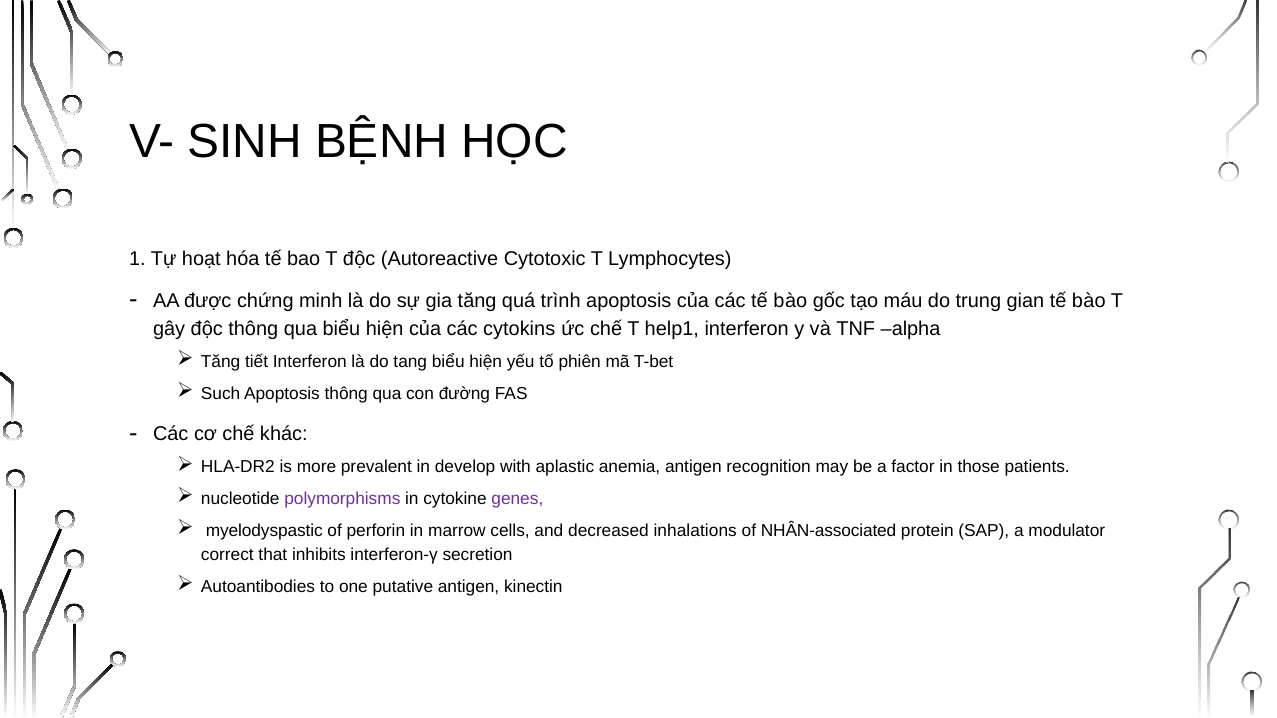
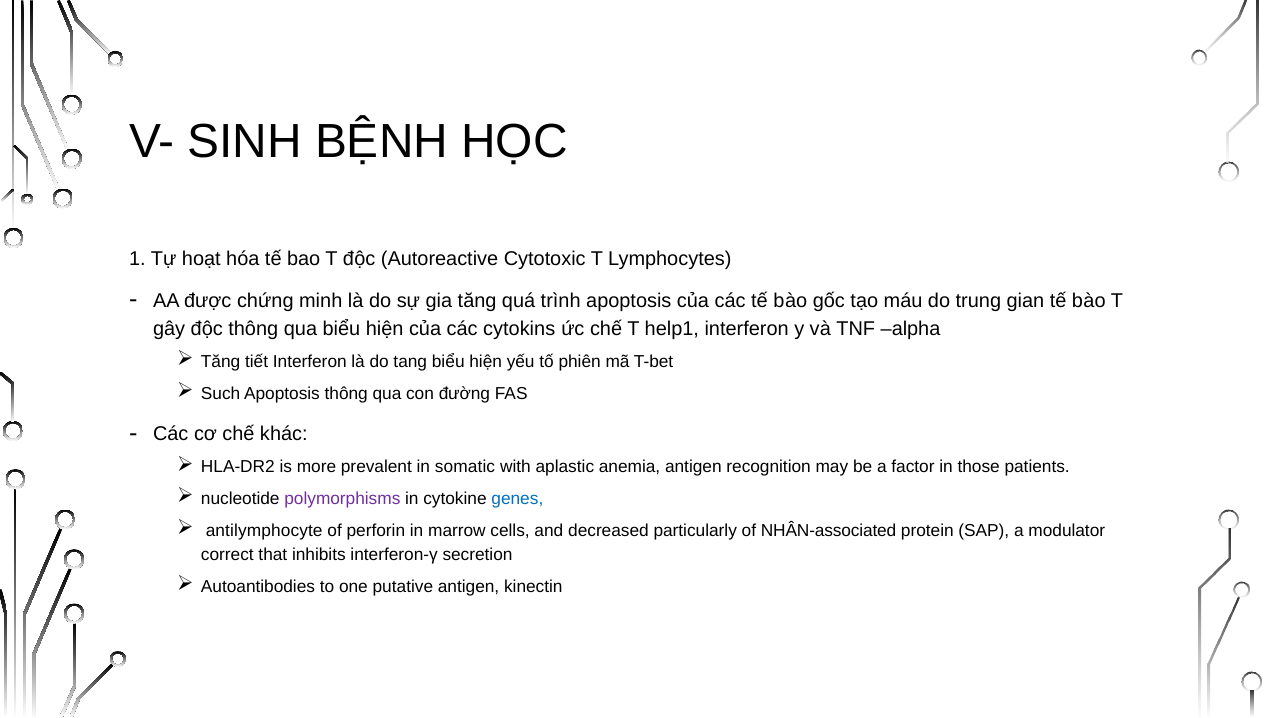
develop: develop -> somatic
genes colour: purple -> blue
myelodyspastic: myelodyspastic -> antilymphocyte
inhalations: inhalations -> particularly
